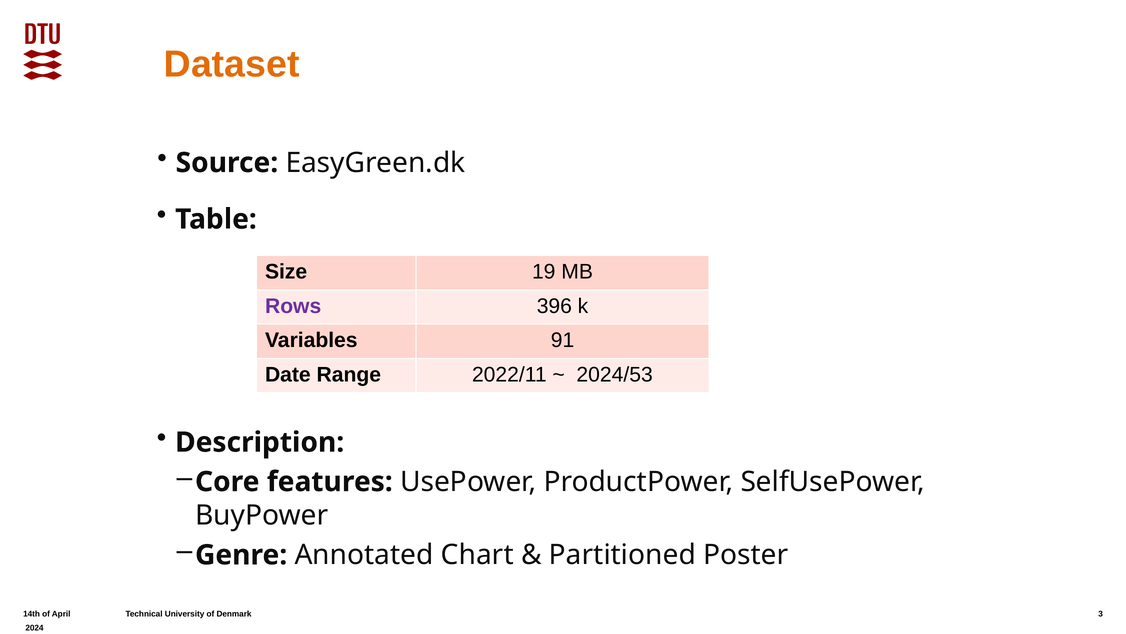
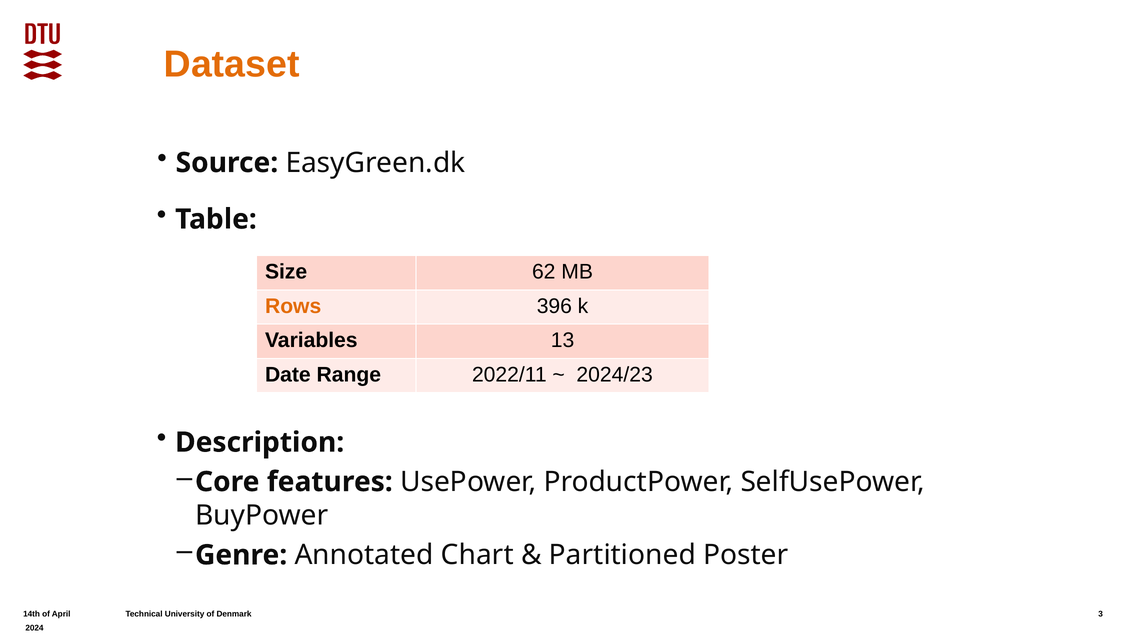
19: 19 -> 62
Rows colour: purple -> orange
91: 91 -> 13
2024/53: 2024/53 -> 2024/23
